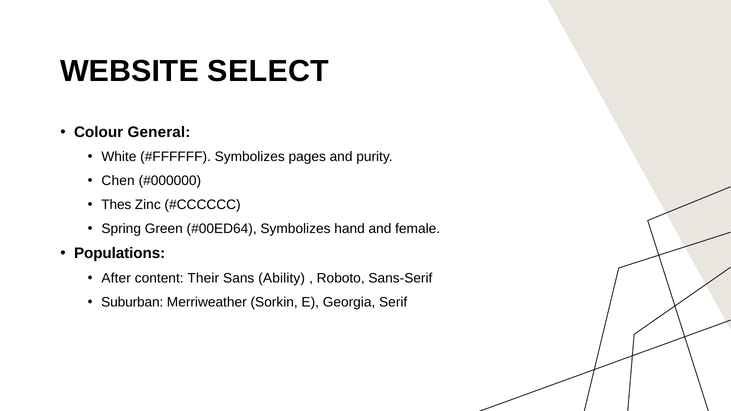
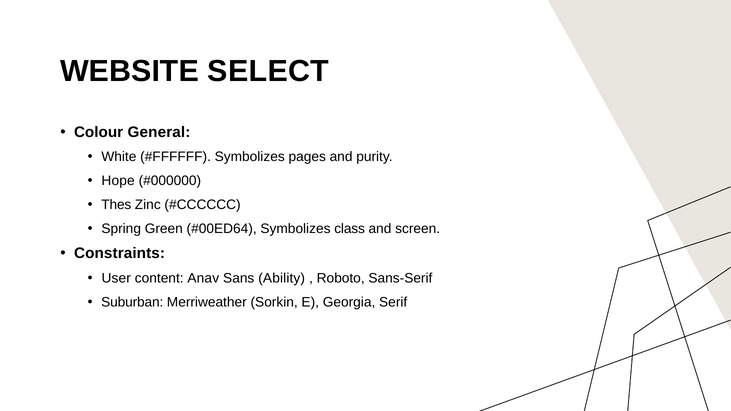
Chen: Chen -> Hope
hand: hand -> class
female: female -> screen
Populations: Populations -> Constraints
After: After -> User
Their: Their -> Anav
